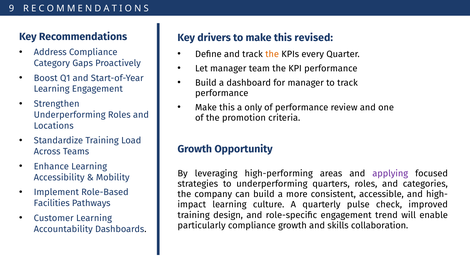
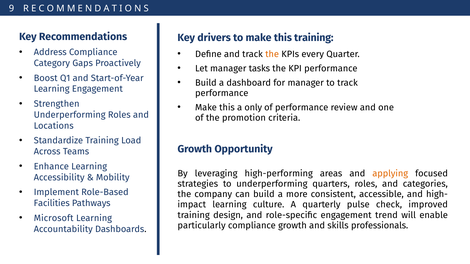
this revised: revised -> training
team: team -> tasks
applying colour: purple -> orange
Customer: Customer -> Microsoft
collaboration: collaboration -> professionals
